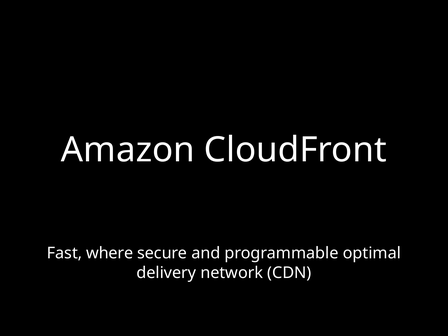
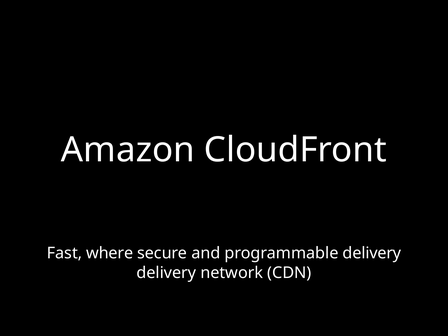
programmable optimal: optimal -> delivery
